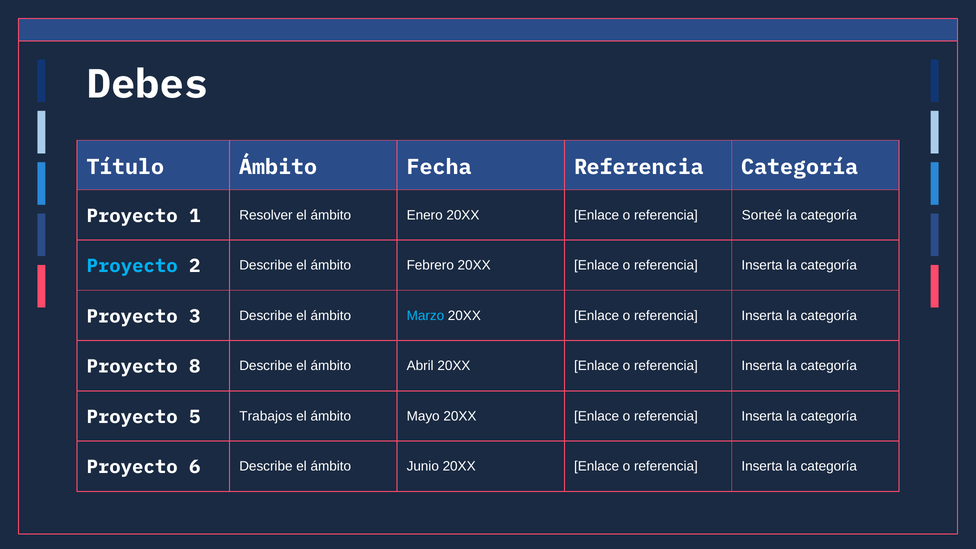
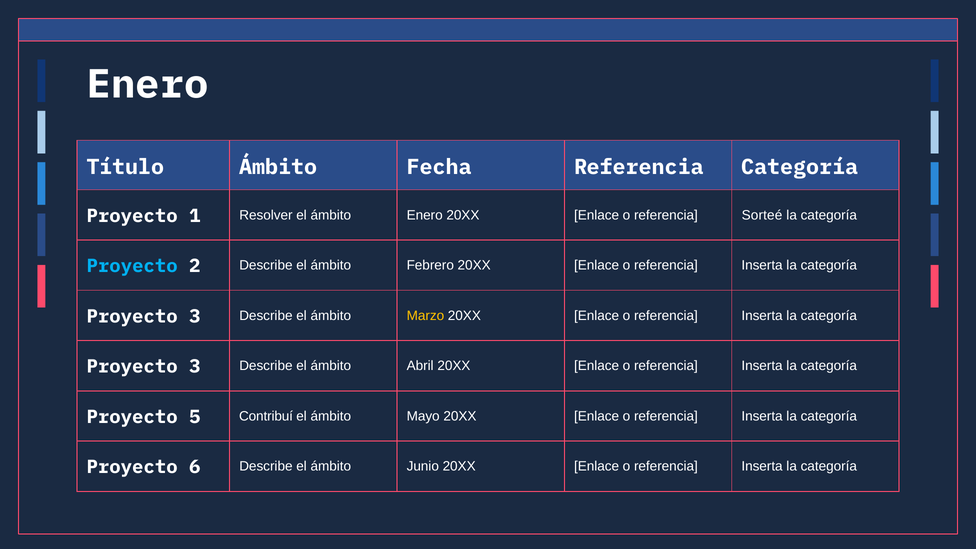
Debes at (148, 84): Debes -> Enero
Marzo colour: light blue -> yellow
8 at (195, 367): 8 -> 3
Trabajos: Trabajos -> Contribuí
